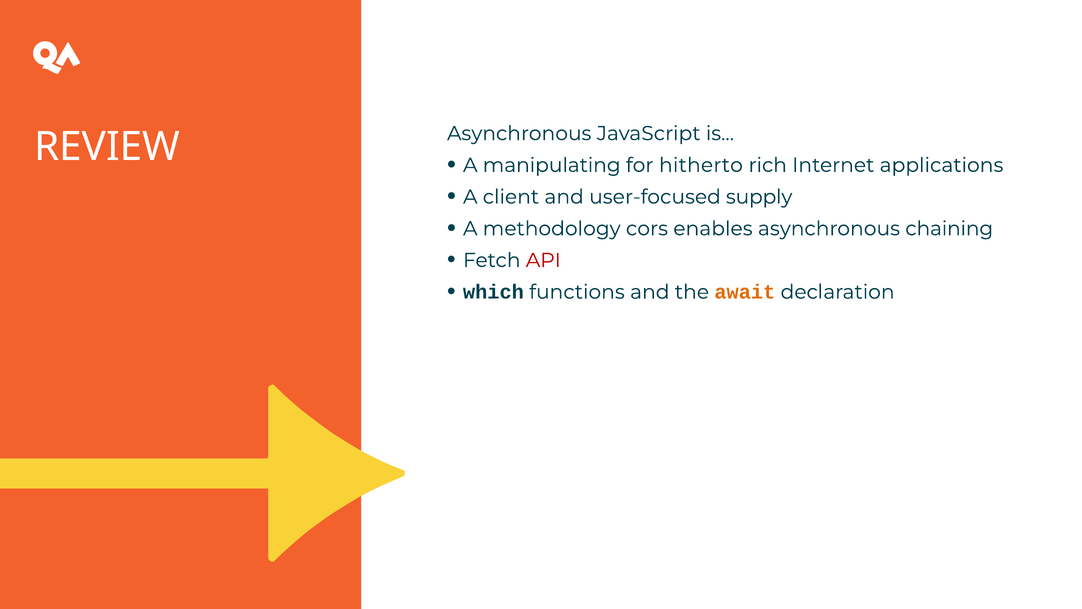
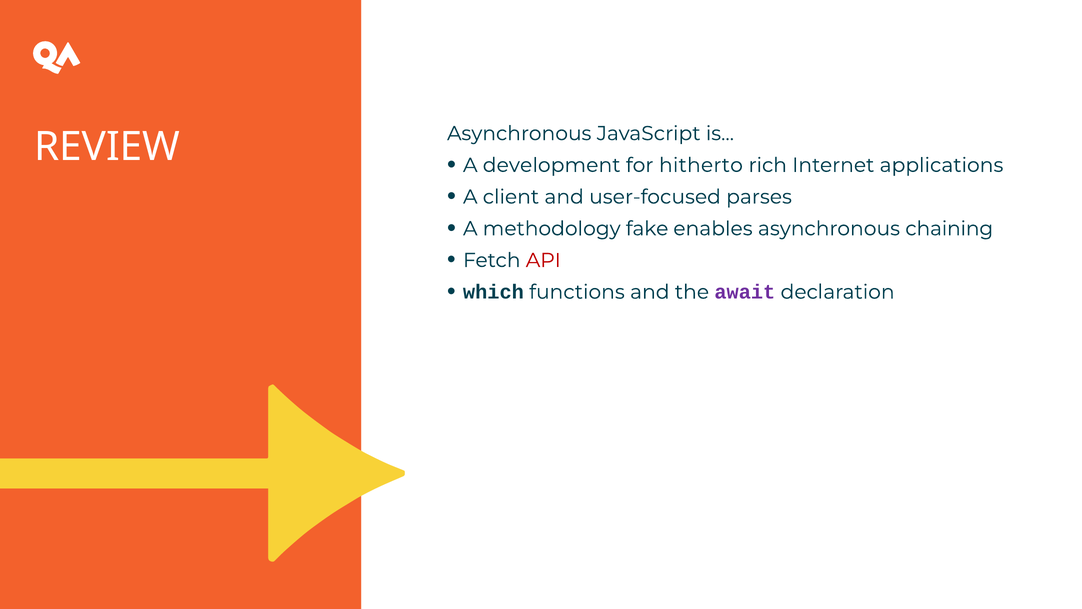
manipulating: manipulating -> development
supply: supply -> parses
cors: cors -> fake
await colour: orange -> purple
